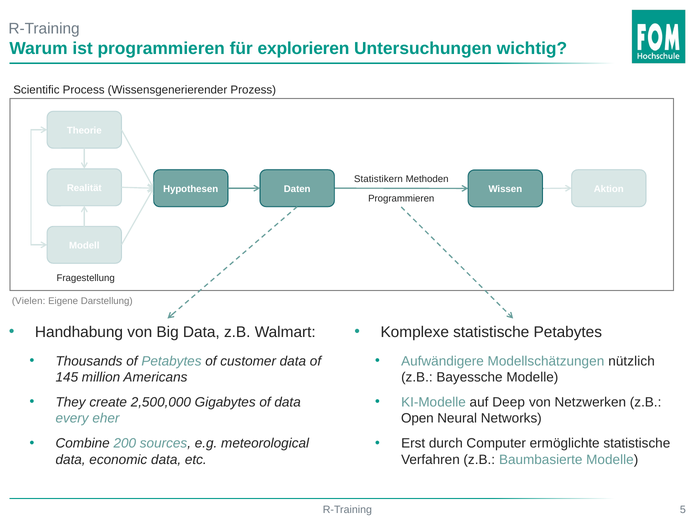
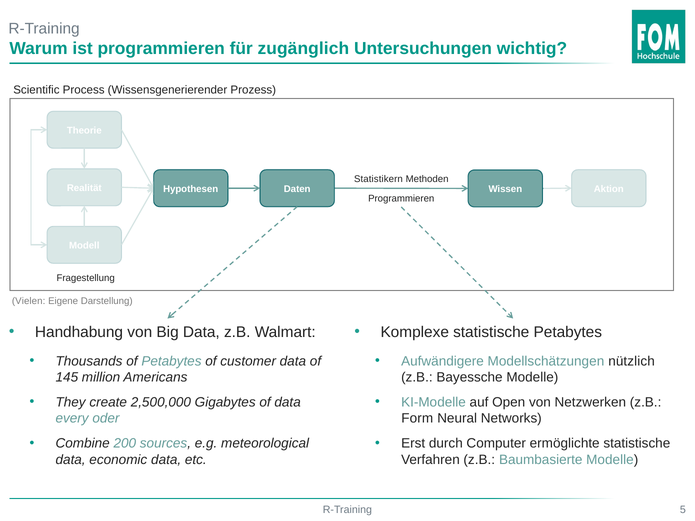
explorieren: explorieren -> zugänglich
Deep: Deep -> Open
eher: eher -> oder
Open: Open -> Form
